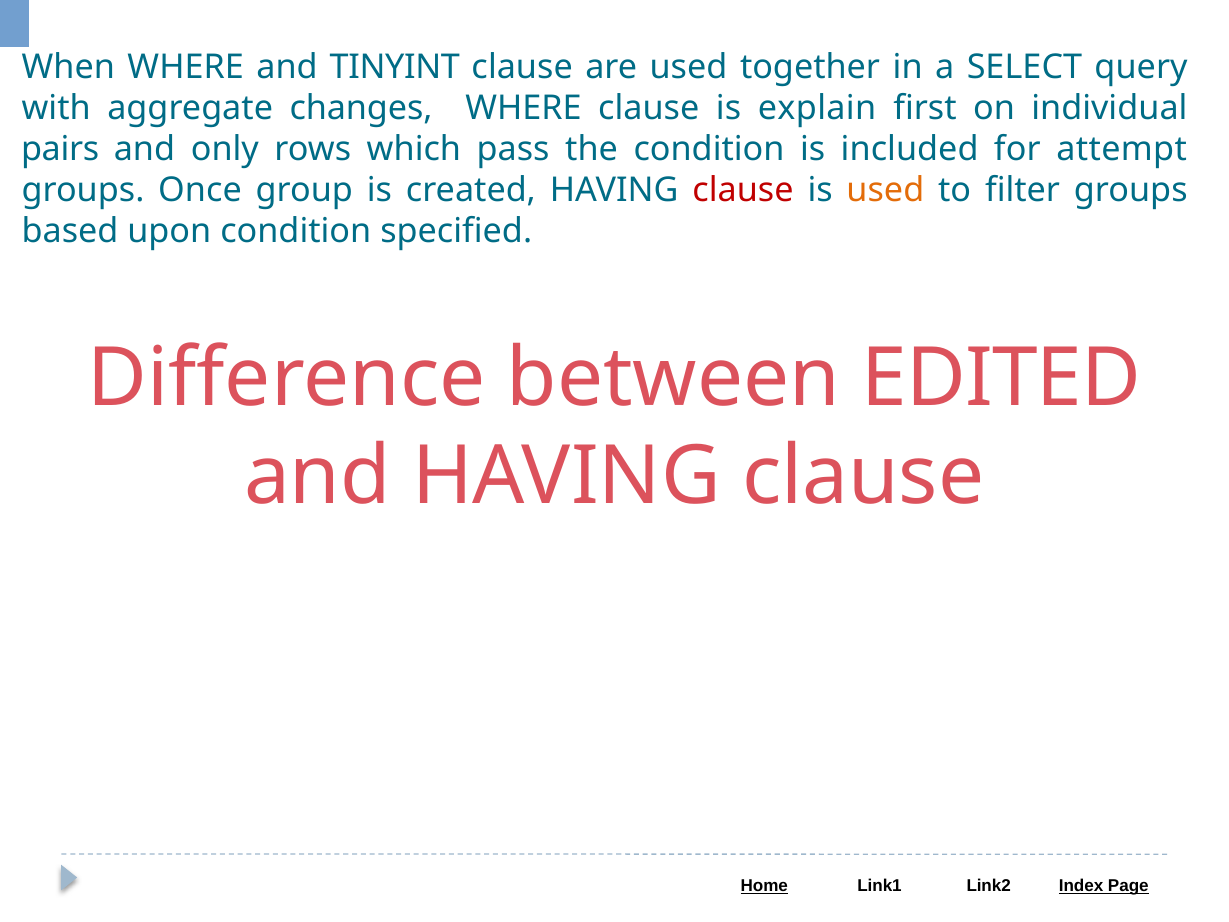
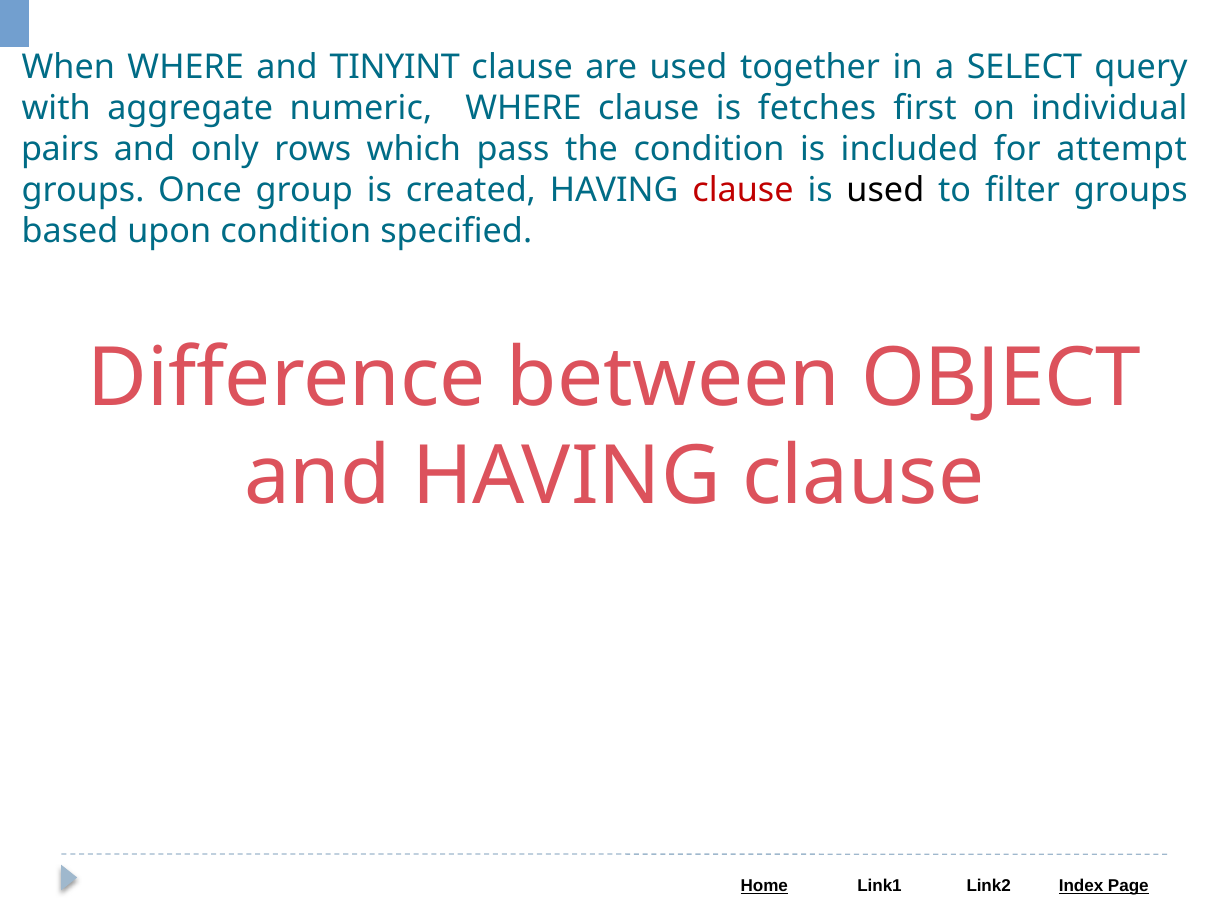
changes: changes -> numeric
explain: explain -> fetches
used at (885, 190) colour: orange -> black
EDITED: EDITED -> OBJECT
